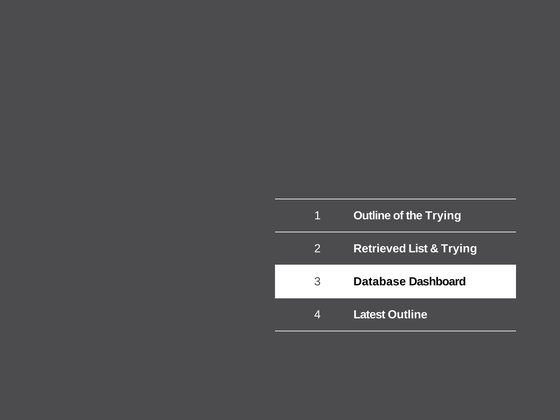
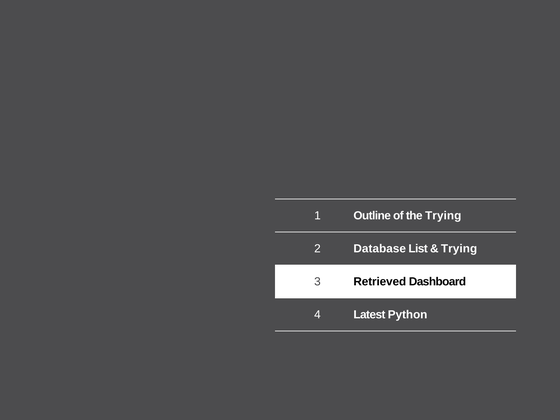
Retrieved: Retrieved -> Database
Database: Database -> Retrieved
Latest Outline: Outline -> Python
